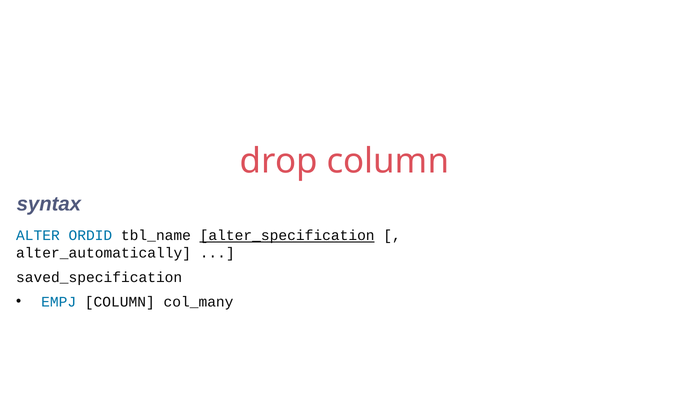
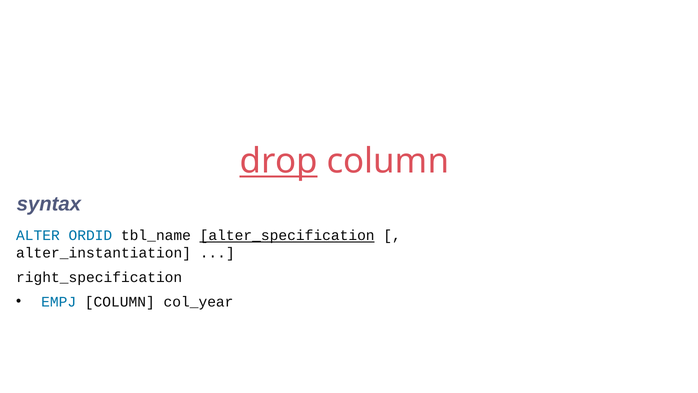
drop underline: none -> present
alter_automatically: alter_automatically -> alter_instantiation
saved_specification: saved_specification -> right_specification
col_many: col_many -> col_year
